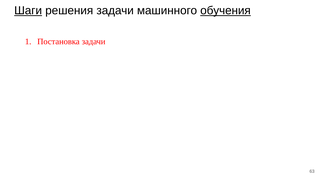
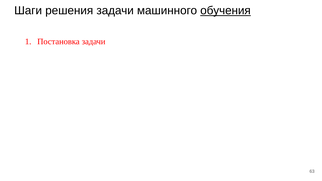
Шаги underline: present -> none
